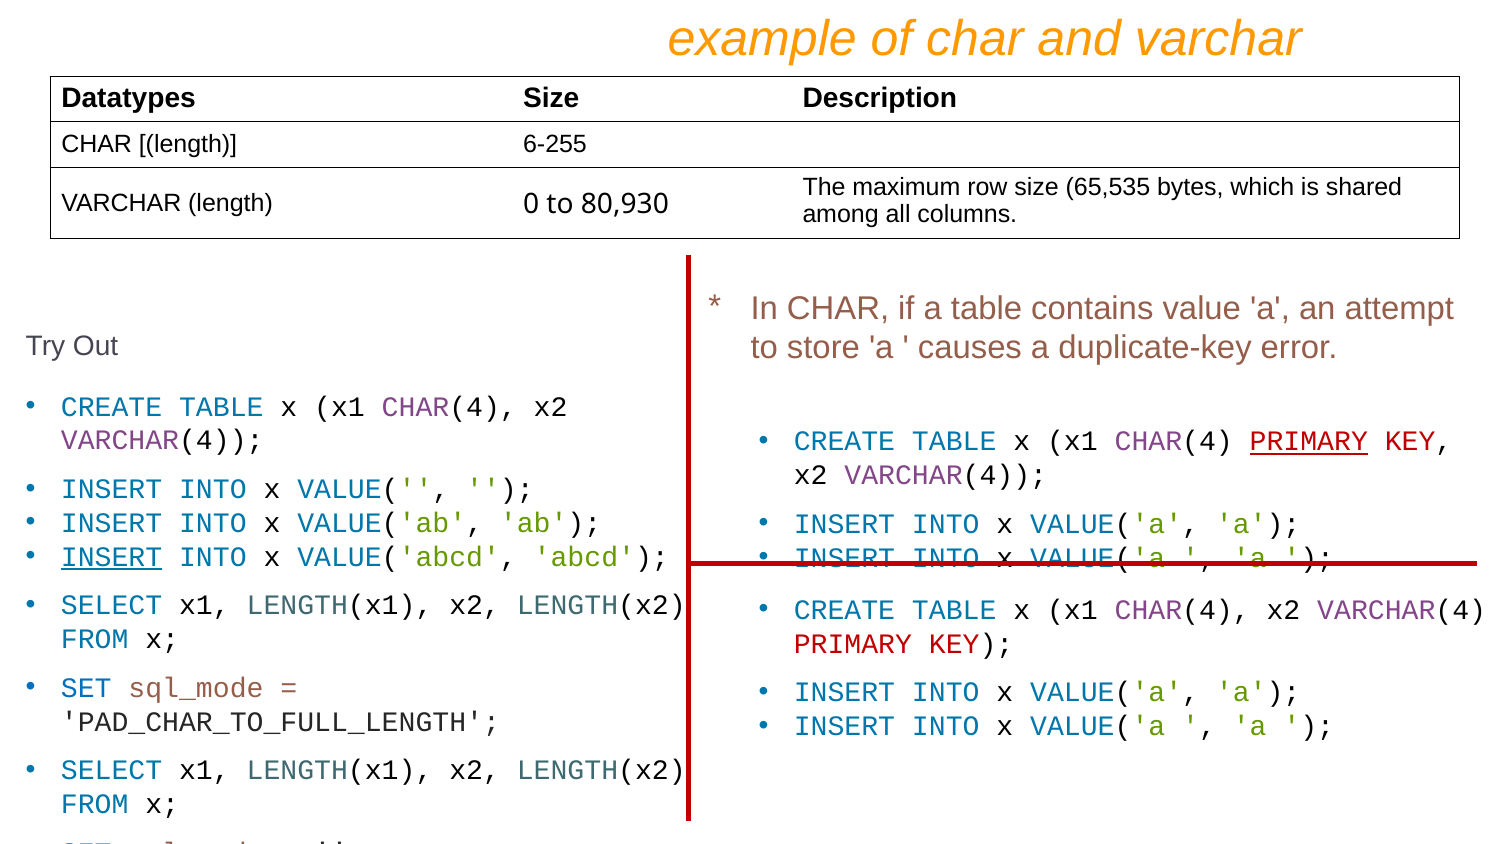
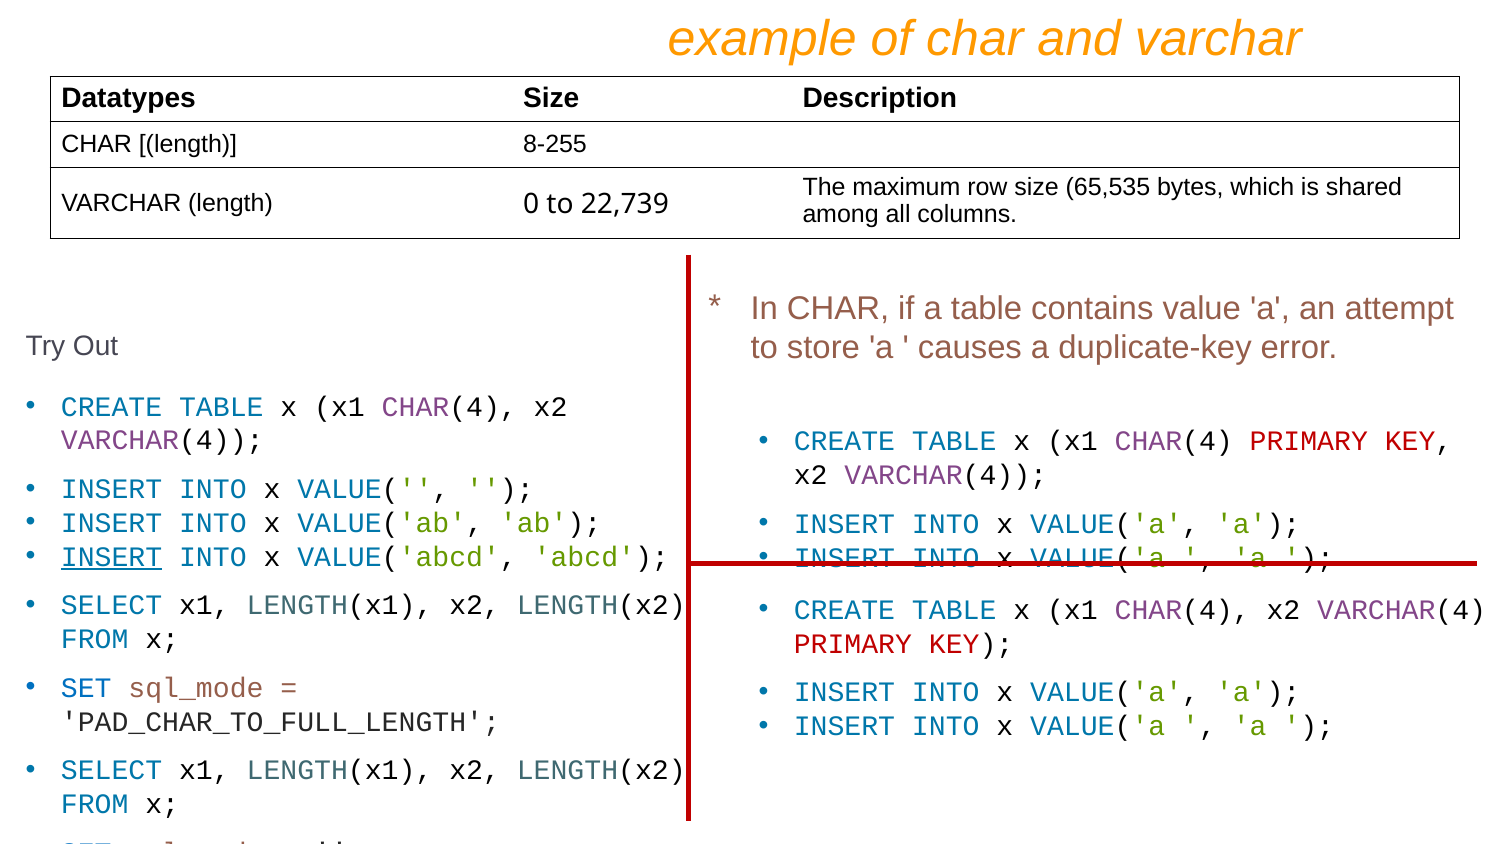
6-255: 6-255 -> 8-255
80,930: 80,930 -> 22,739
PRIMARY at (1309, 442) underline: present -> none
